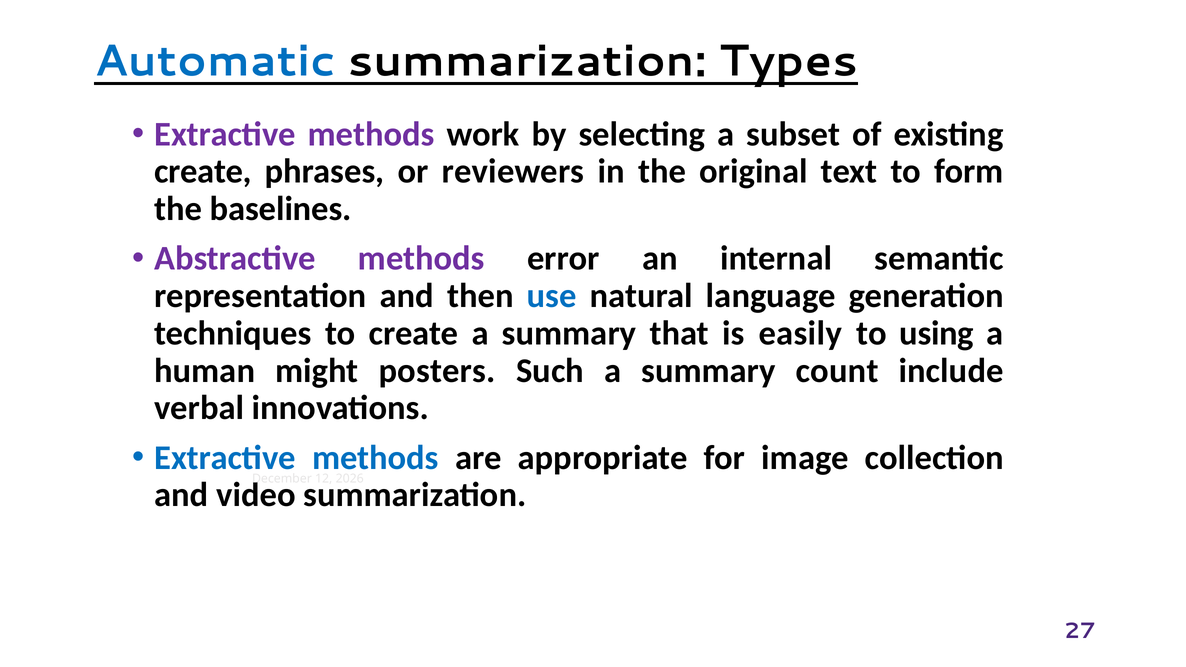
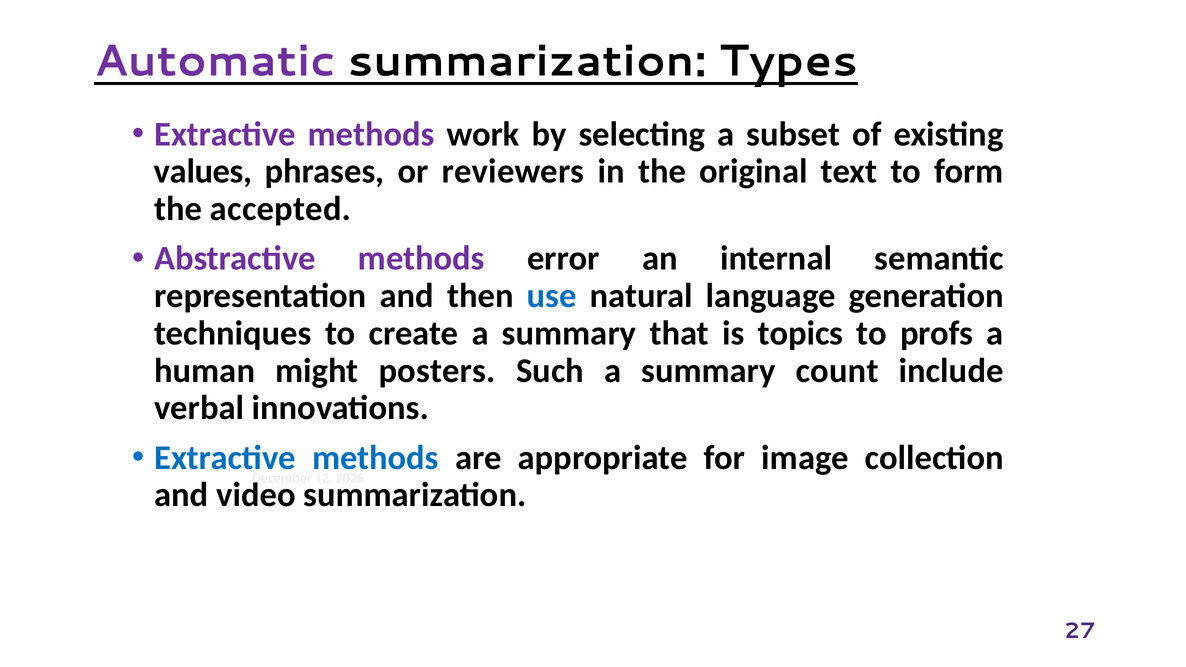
Automatic colour: blue -> purple
create at (203, 171): create -> values
baselines: baselines -> accepted
easily: easily -> topics
using: using -> profs
